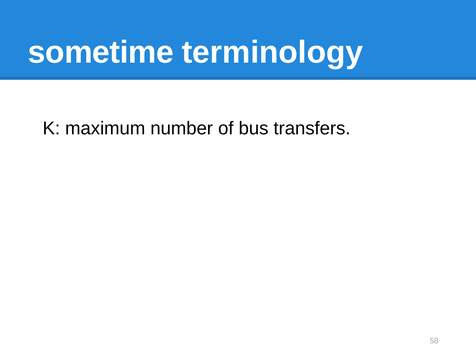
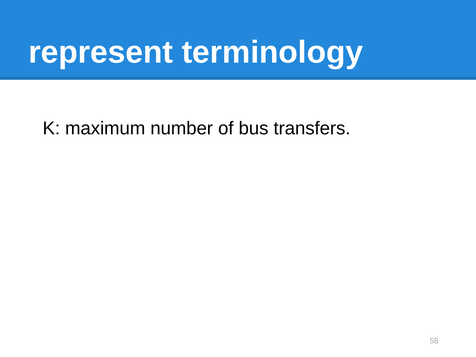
sometime: sometime -> represent
